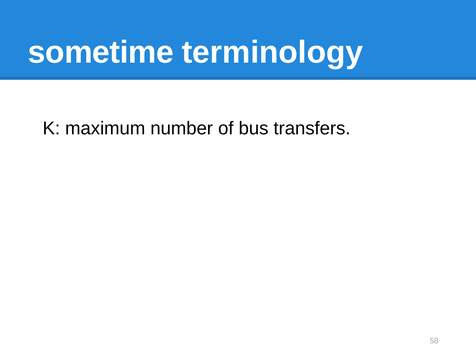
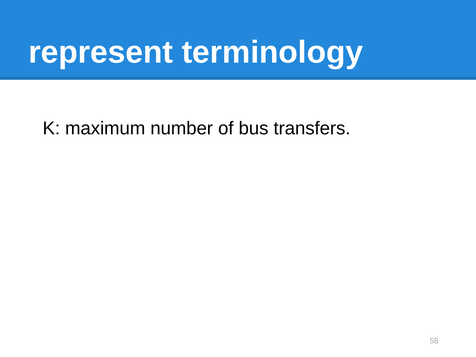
sometime: sometime -> represent
